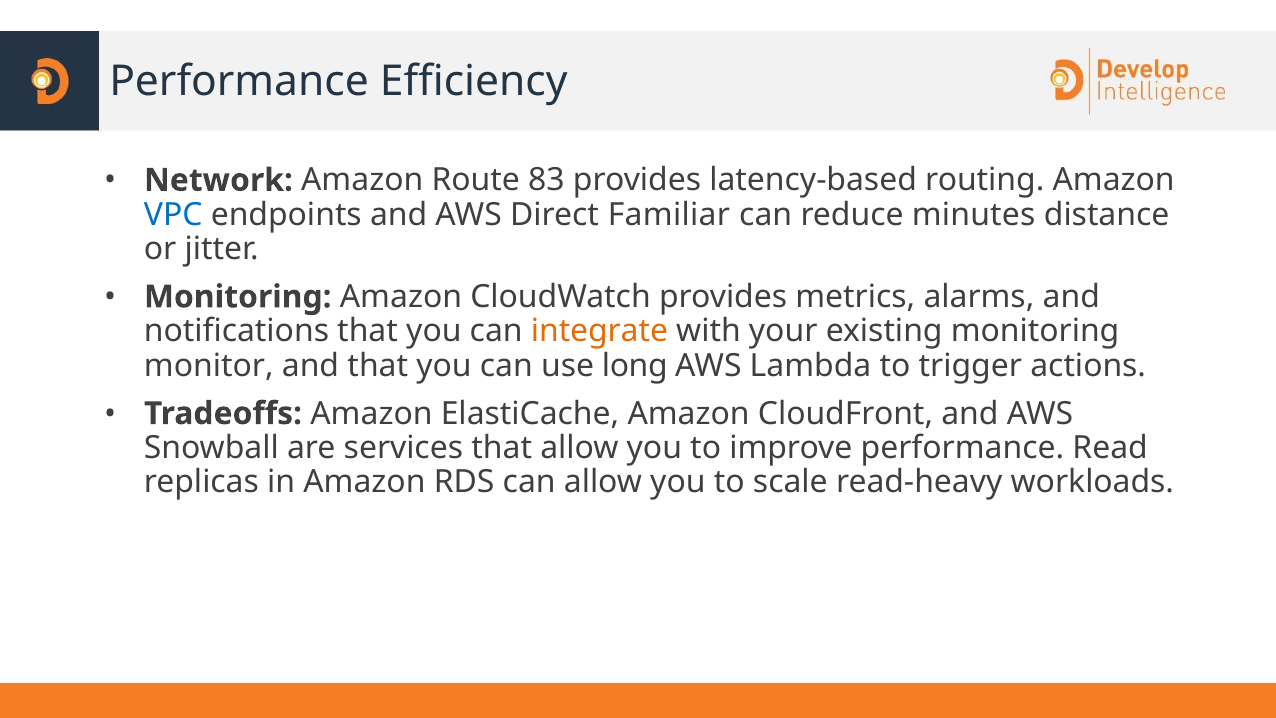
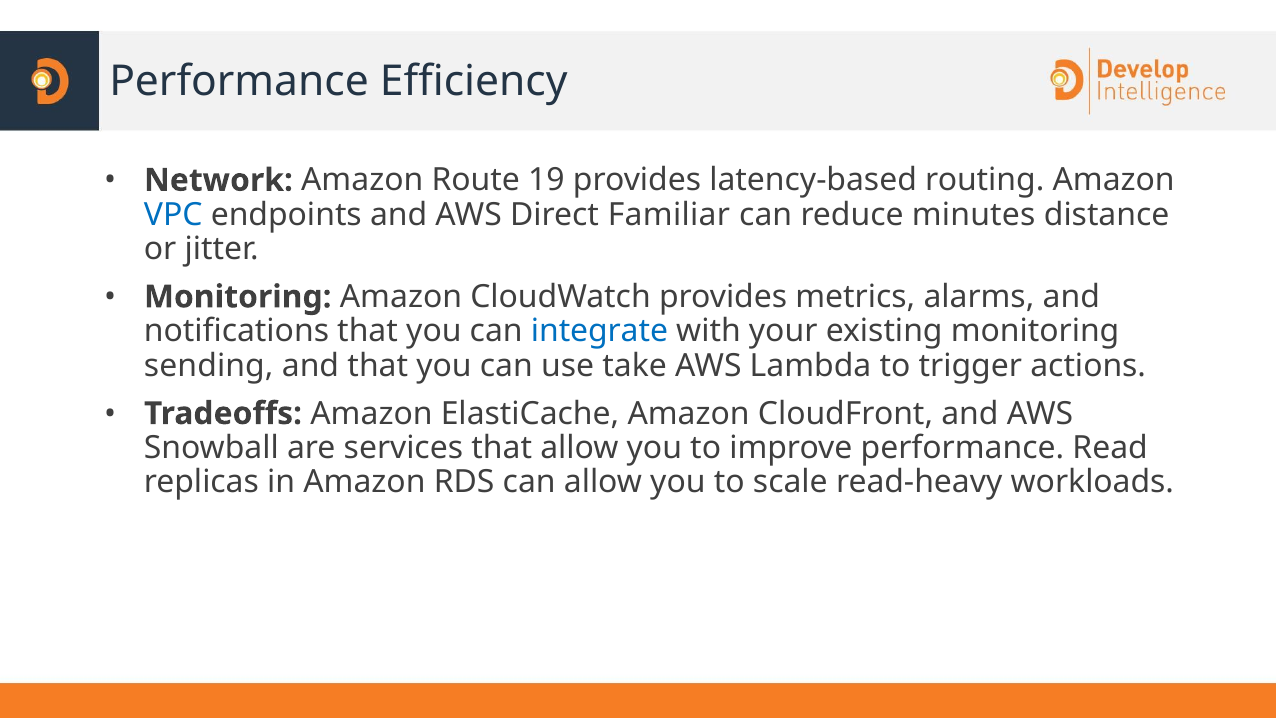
83: 83 -> 19
integrate colour: orange -> blue
monitor: monitor -> sending
long: long -> take
